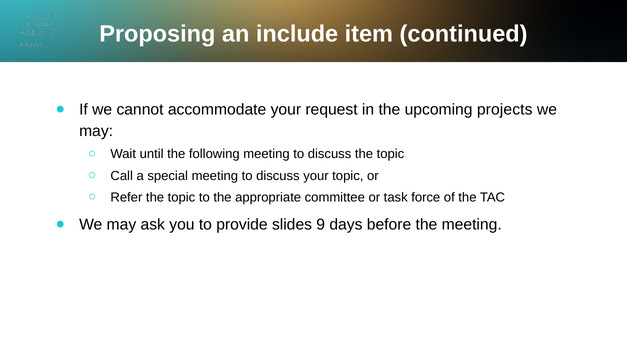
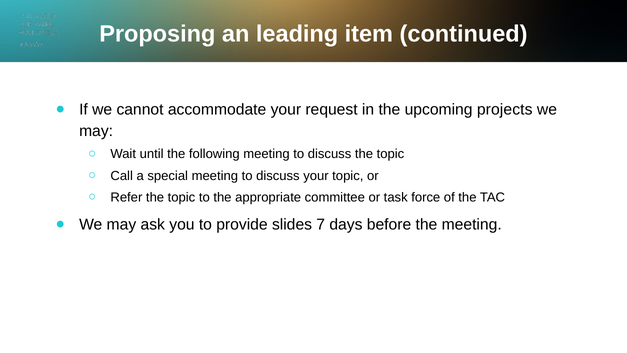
include: include -> leading
9: 9 -> 7
